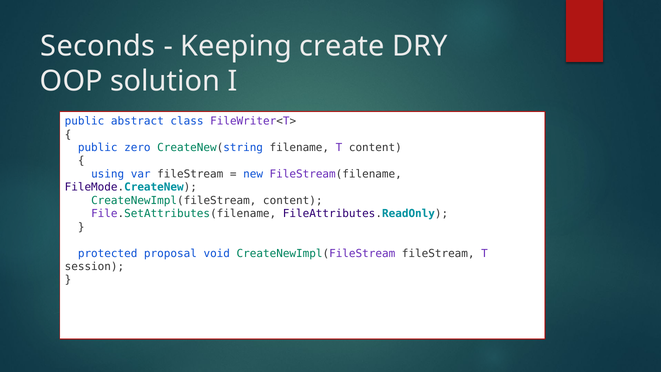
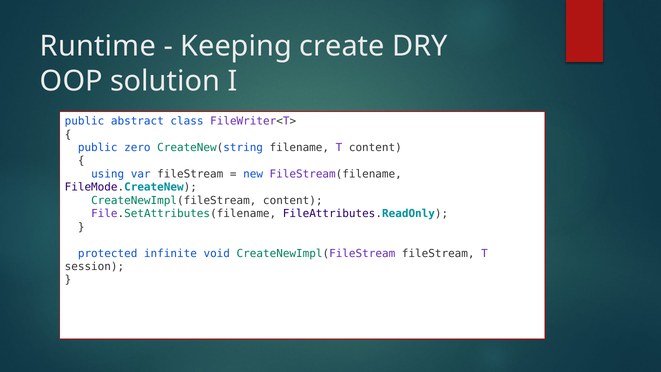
Seconds: Seconds -> Runtime
proposal: proposal -> infinite
